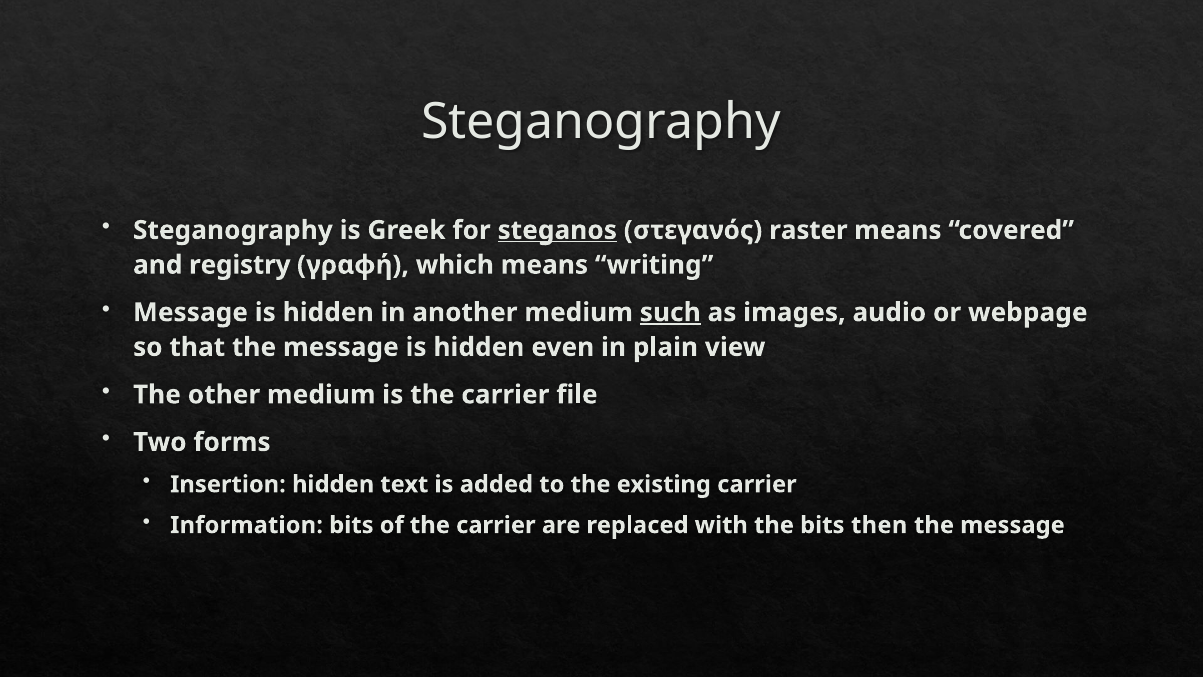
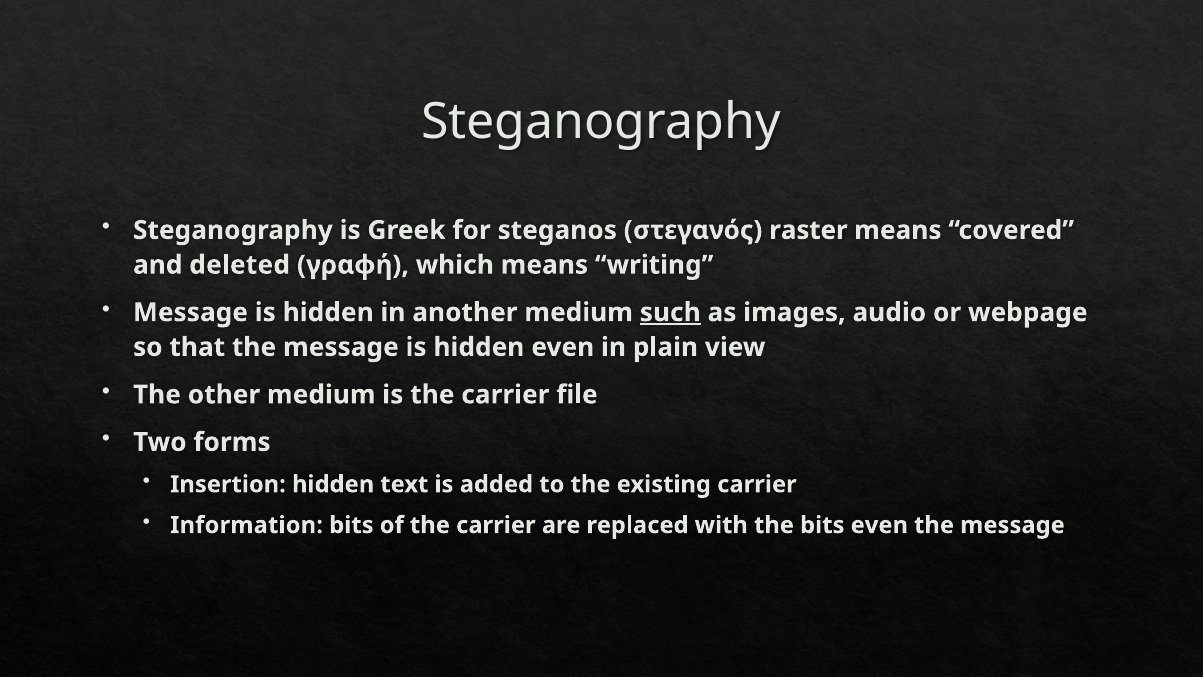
steganos underline: present -> none
registry: registry -> deleted
bits then: then -> even
